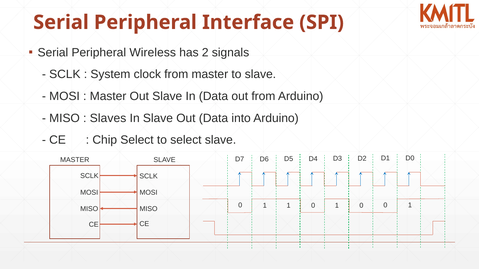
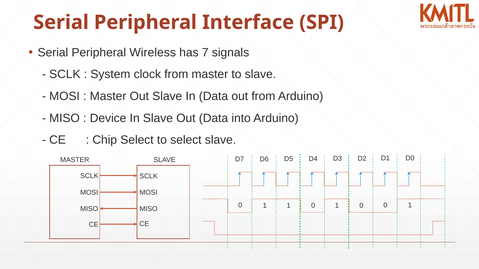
2: 2 -> 7
Slaves: Slaves -> Device
